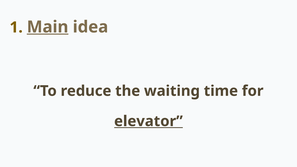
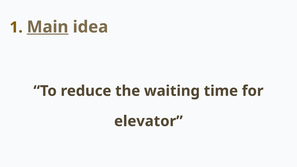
elevator underline: present -> none
